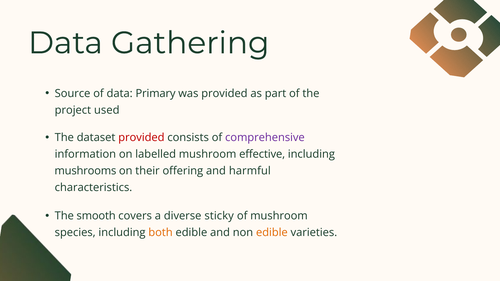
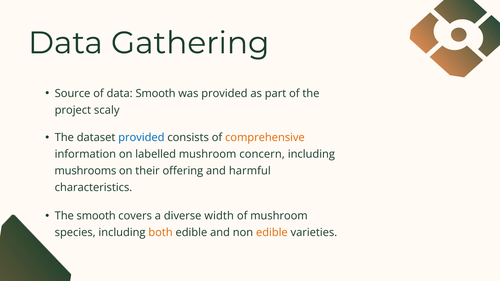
data Primary: Primary -> Smooth
used: used -> scaly
provided at (141, 138) colour: red -> blue
comprehensive colour: purple -> orange
effective: effective -> concern
sticky: sticky -> width
